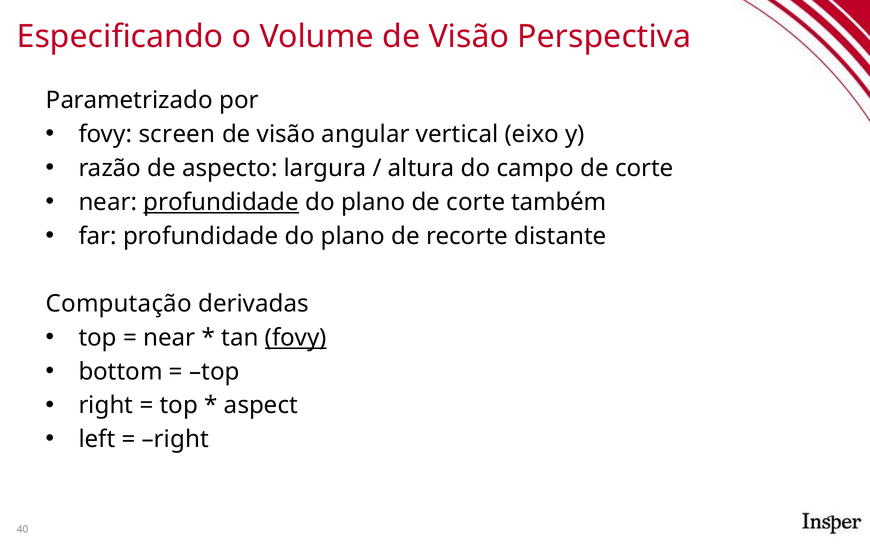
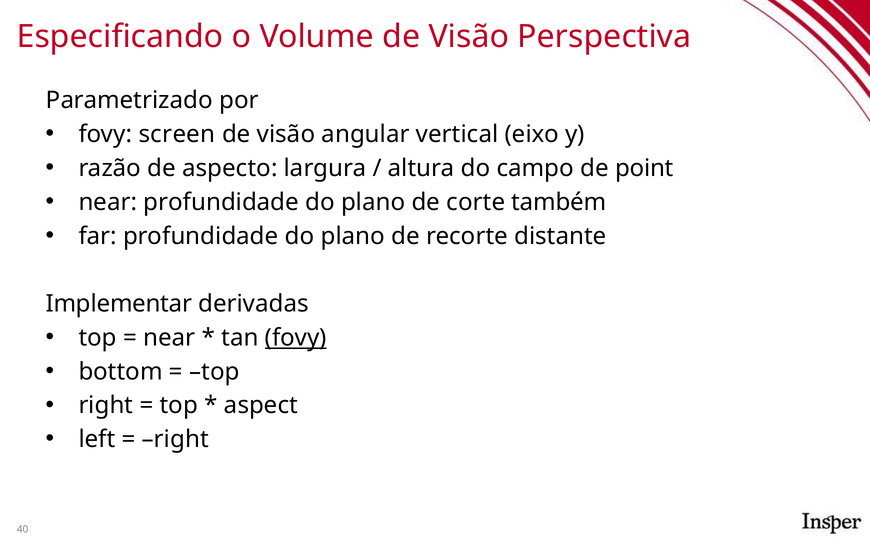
campo de corte: corte -> point
profundidade at (221, 202) underline: present -> none
Computação: Computação -> Implementar
